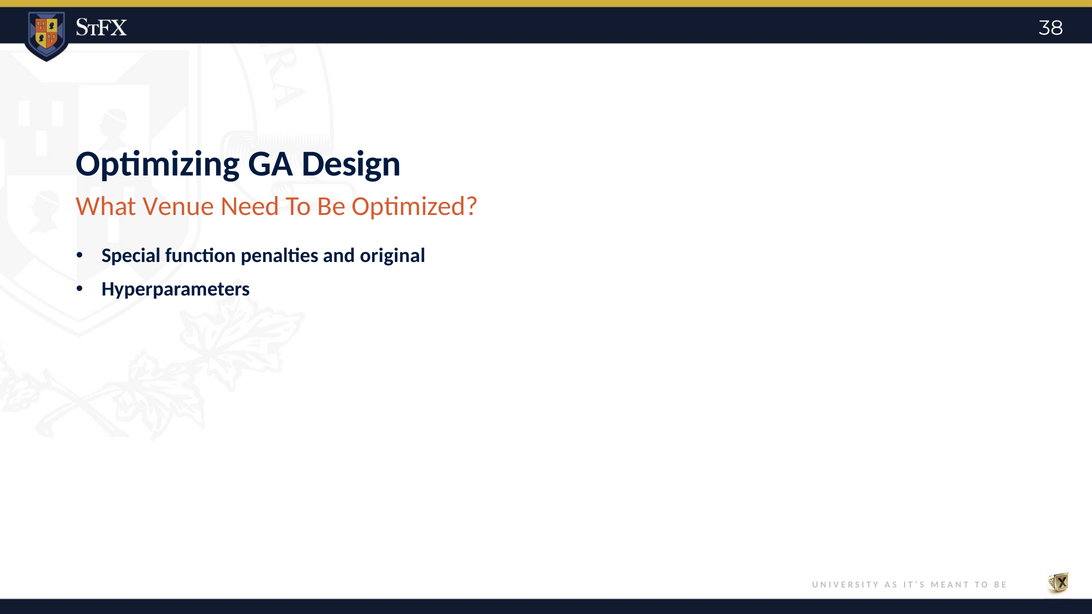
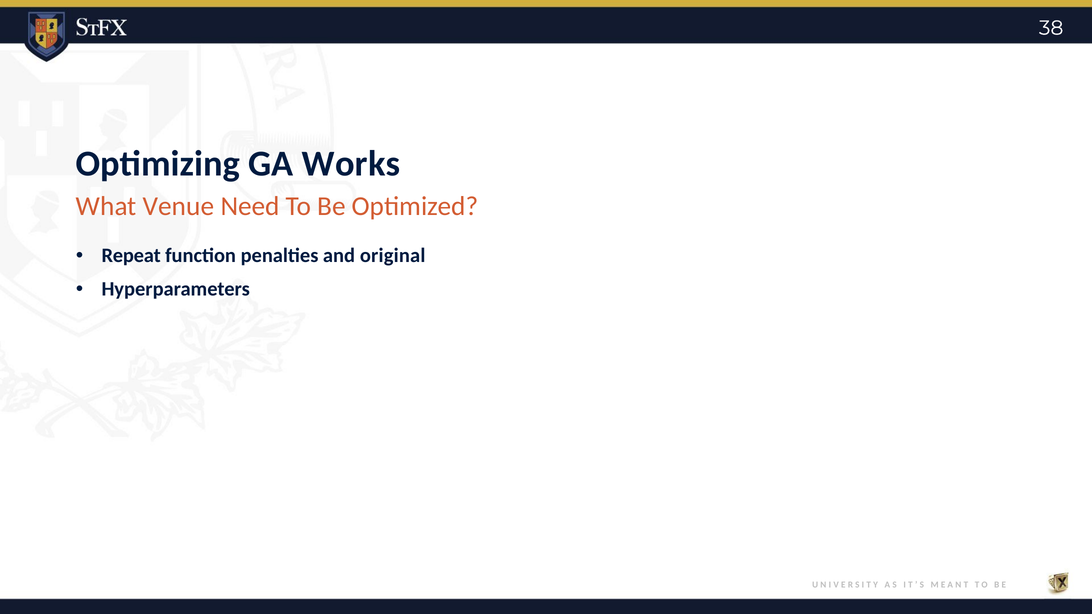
Design: Design -> Works
Special: Special -> Repeat
